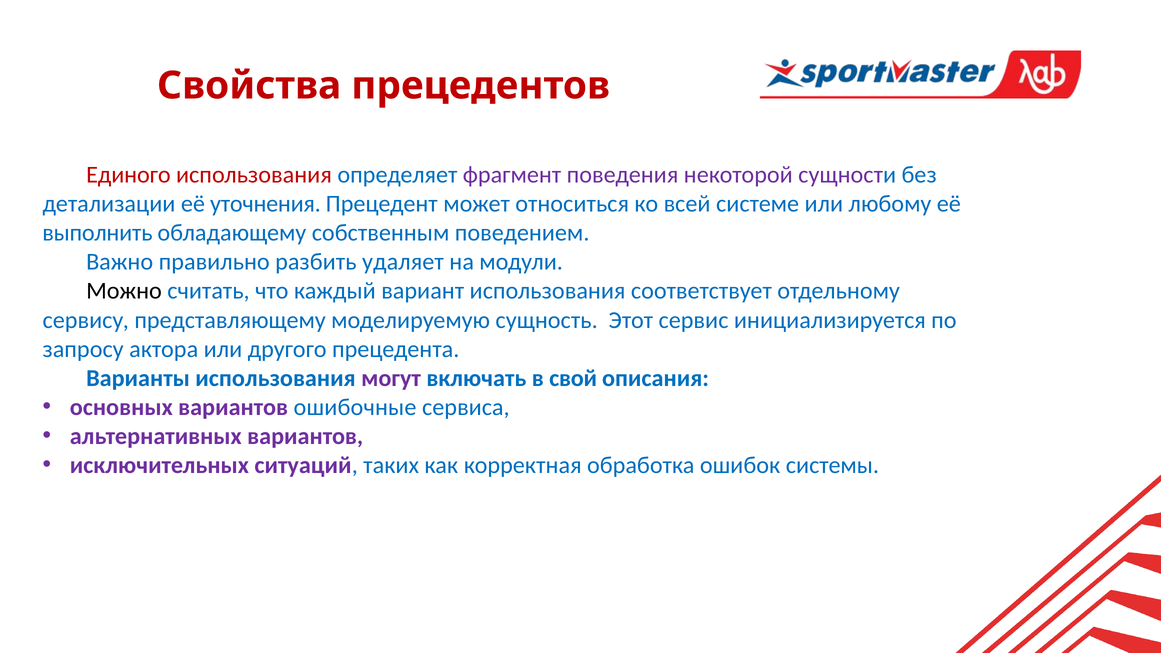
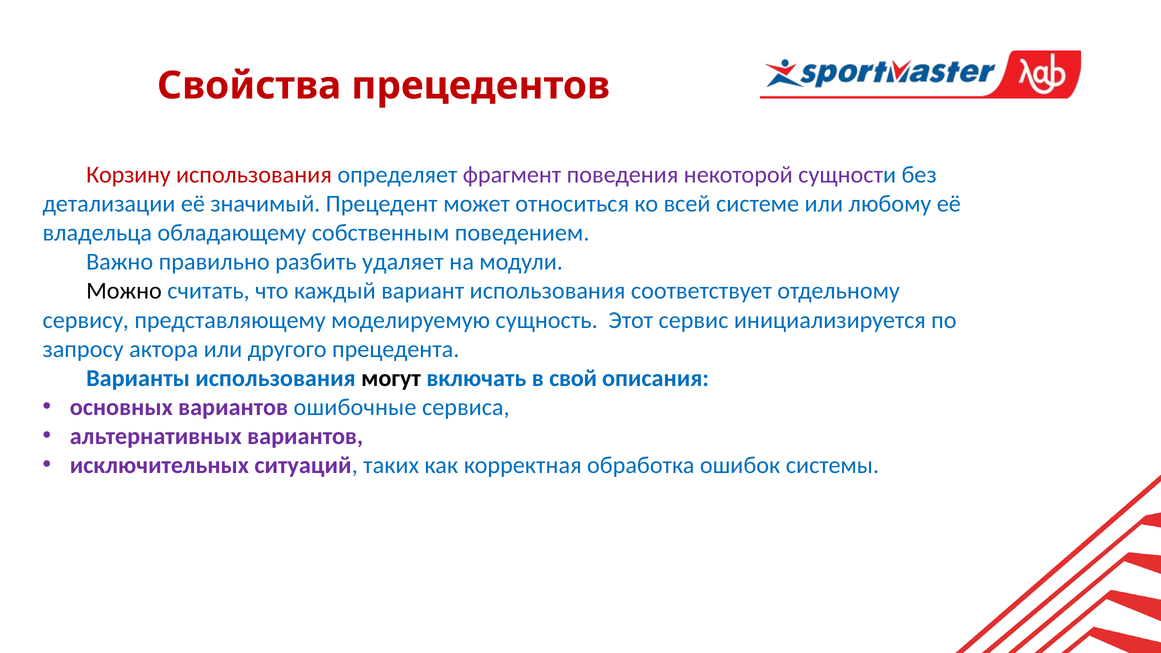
Единого: Единого -> Корзину
уточнения: уточнения -> значимый
выполнить: выполнить -> владельца
могут colour: purple -> black
